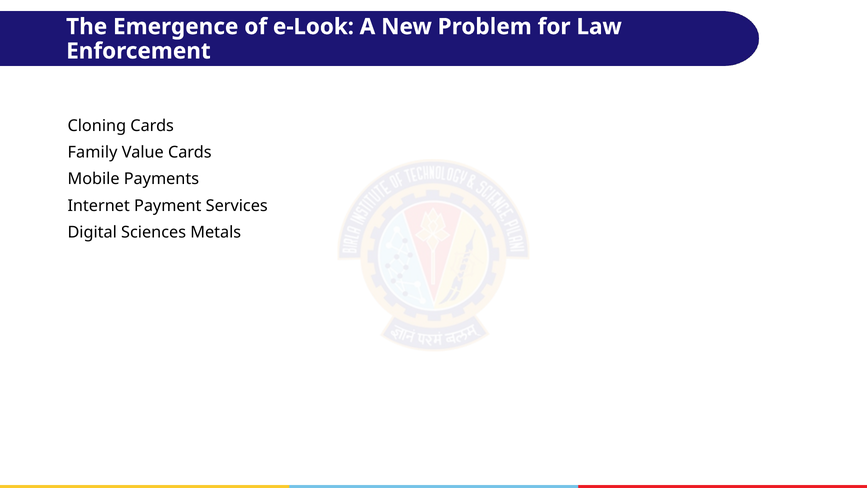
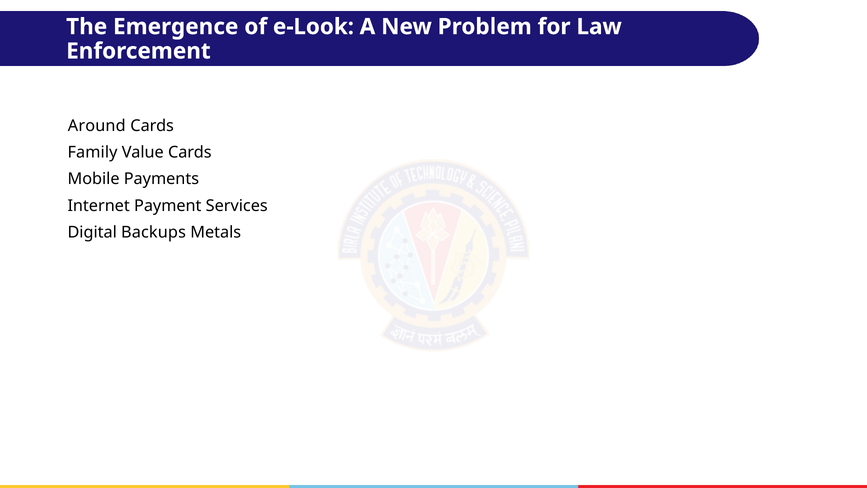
Cloning: Cloning -> Around
Sciences: Sciences -> Backups
